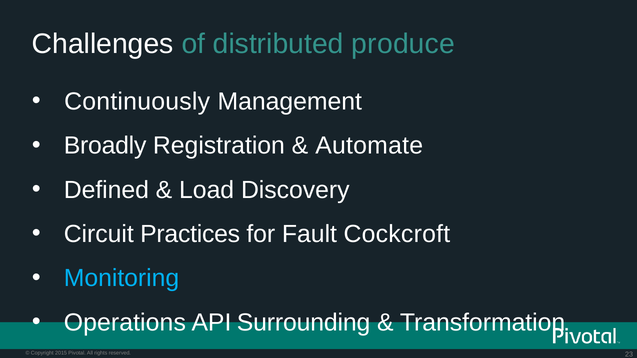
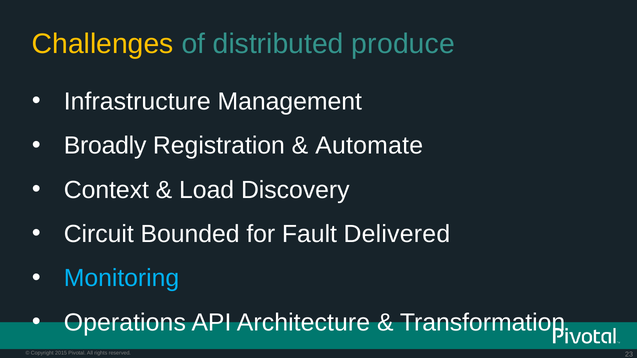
Challenges colour: white -> yellow
Continuously: Continuously -> Infrastructure
Defined: Defined -> Context
Practices: Practices -> Bounded
Cockcroft: Cockcroft -> Delivered
Surrounding: Surrounding -> Architecture
